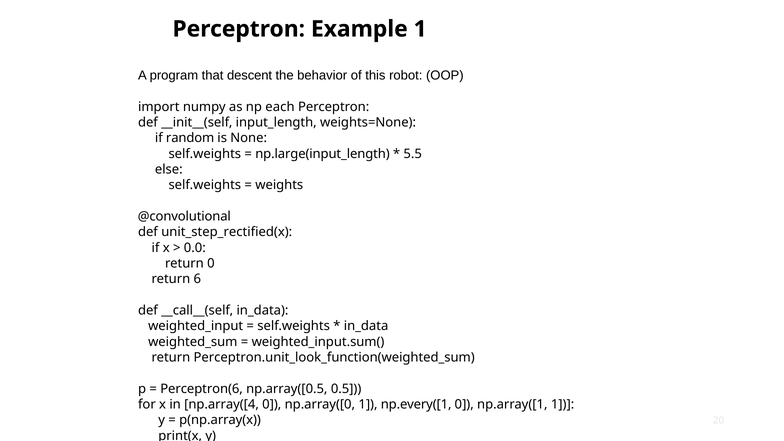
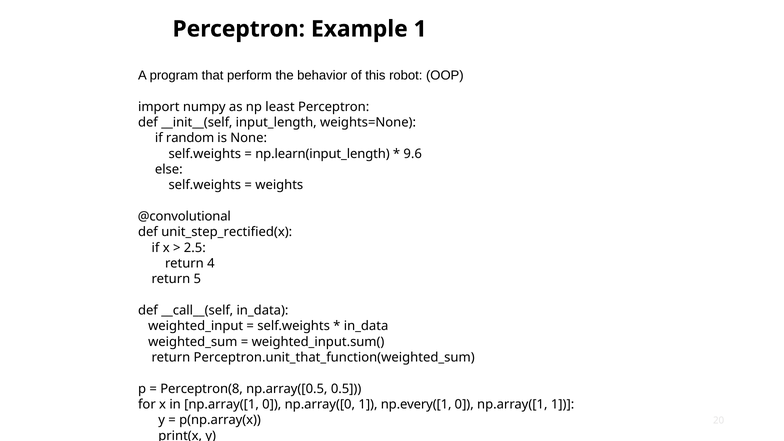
descent: descent -> perform
each: each -> least
np.large(input_length: np.large(input_length -> np.learn(input_length
5.5: 5.5 -> 9.6
0.0: 0.0 -> 2.5
return 0: 0 -> 4
6: 6 -> 5
Perceptron.unit_look_function(weighted_sum: Perceptron.unit_look_function(weighted_sum -> Perceptron.unit_that_function(weighted_sum
Perceptron(6: Perceptron(6 -> Perceptron(8
in np.array([4: np.array([4 -> np.array([1
